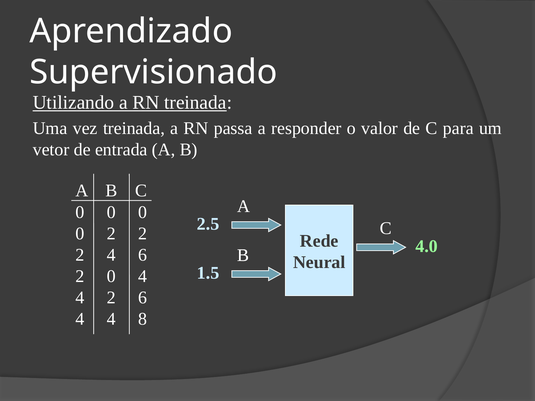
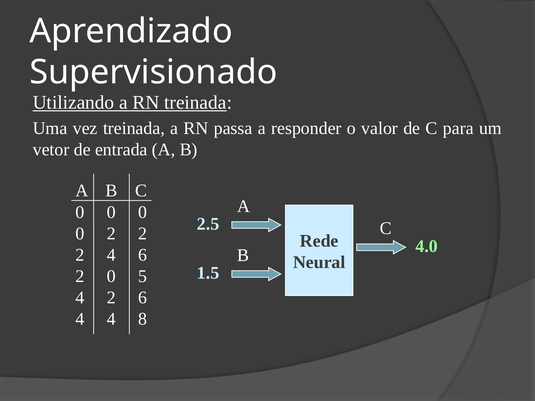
0 4: 4 -> 5
